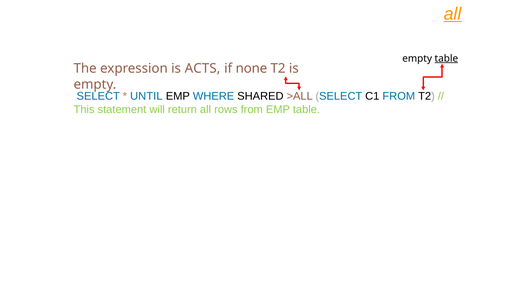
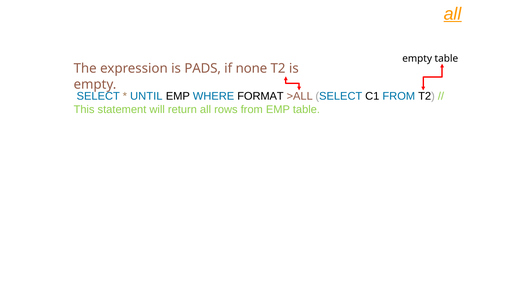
table at (446, 59) underline: present -> none
ACTS: ACTS -> PADS
SHARED: SHARED -> FORMAT
